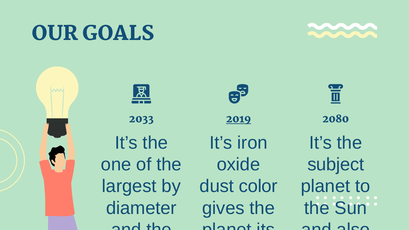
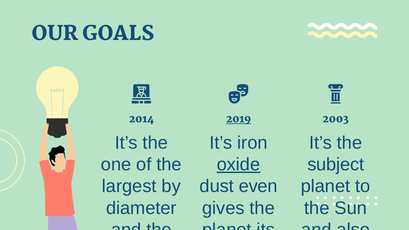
2033: 2033 -> 2014
2080: 2080 -> 2003
oxide underline: none -> present
color: color -> even
